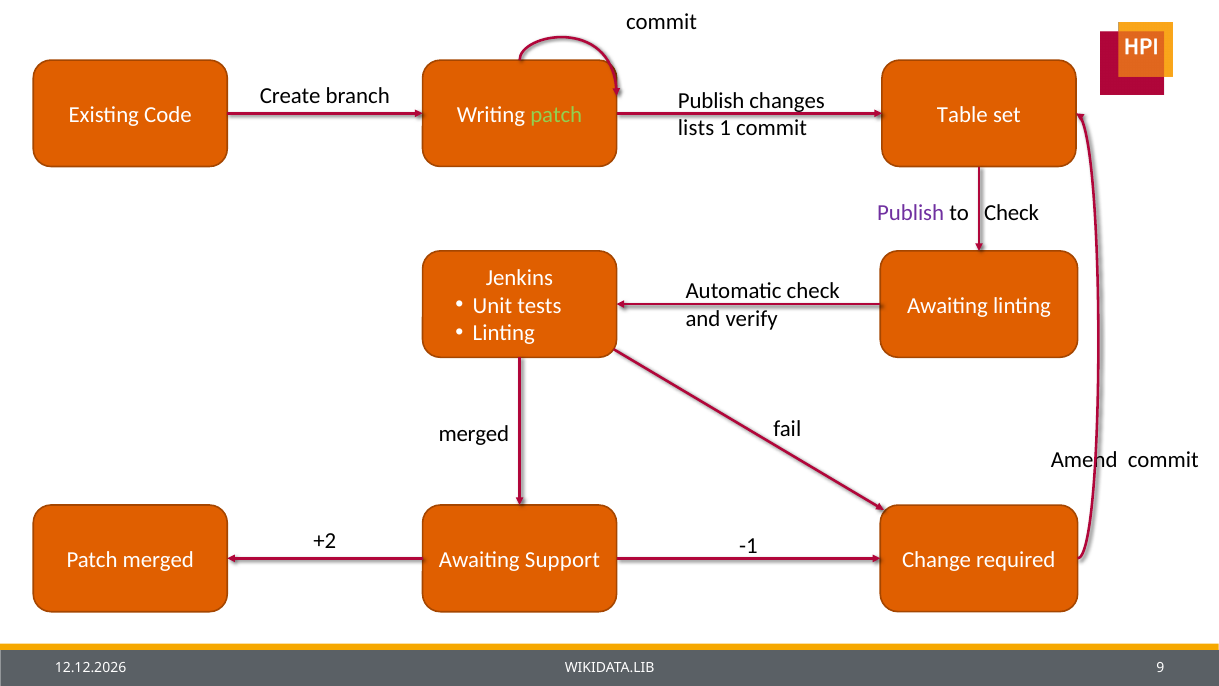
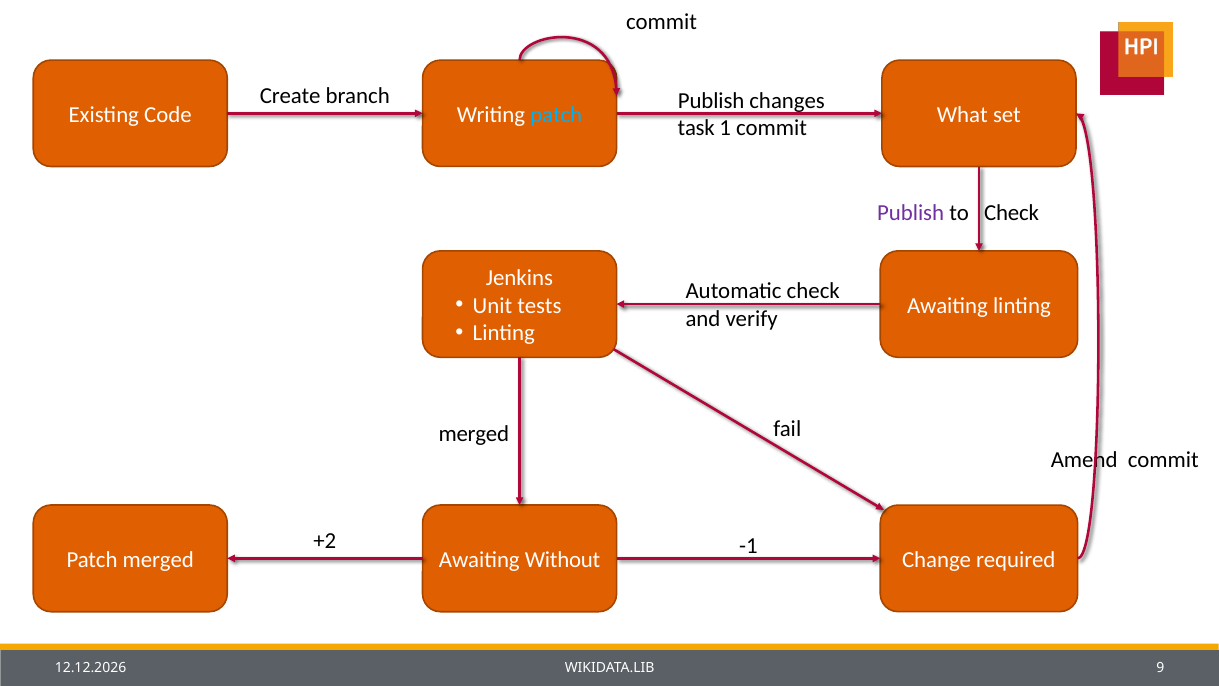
patch at (556, 115) colour: light green -> light blue
Table: Table -> What
lists: lists -> task
Support: Support -> Without
